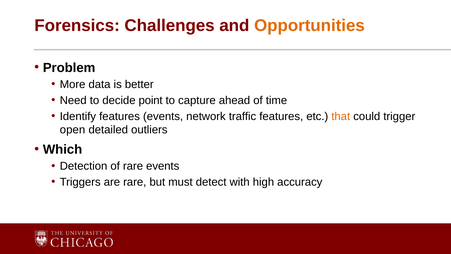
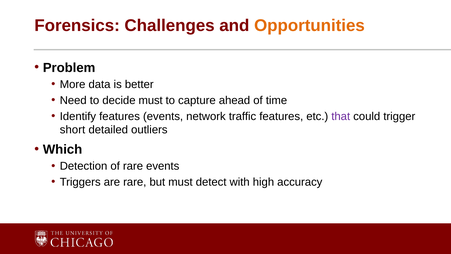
decide point: point -> must
that colour: orange -> purple
open: open -> short
